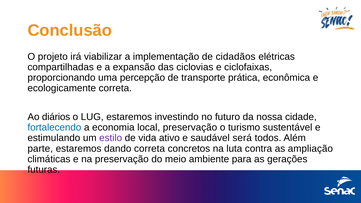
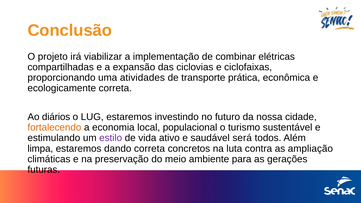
cidadãos: cidadãos -> combinar
percepção: percepção -> atividades
fortalecendo colour: blue -> orange
local preservação: preservação -> populacional
parte: parte -> limpa
